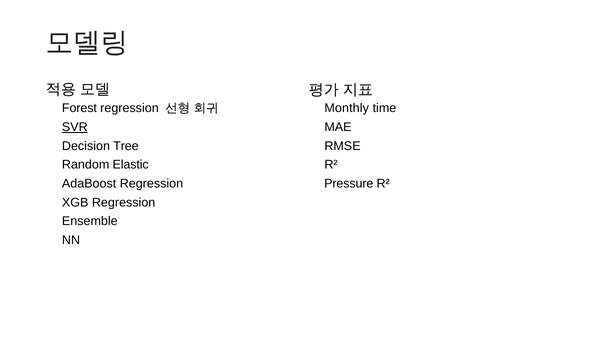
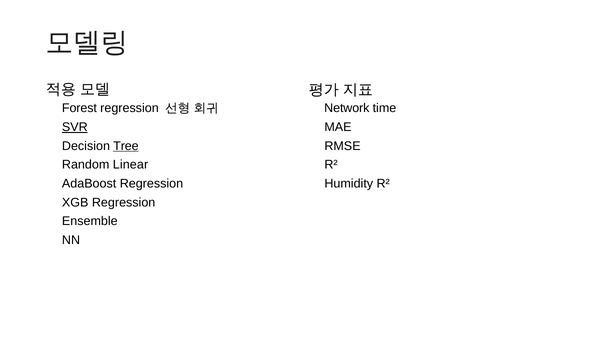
Monthly: Monthly -> Network
Tree underline: none -> present
Elastic: Elastic -> Linear
Pressure: Pressure -> Humidity
